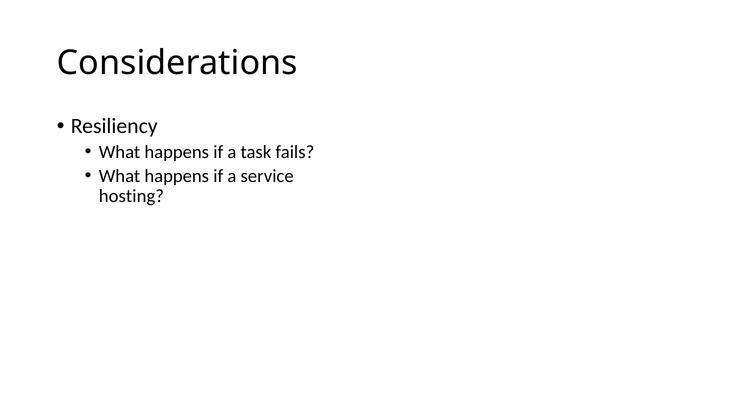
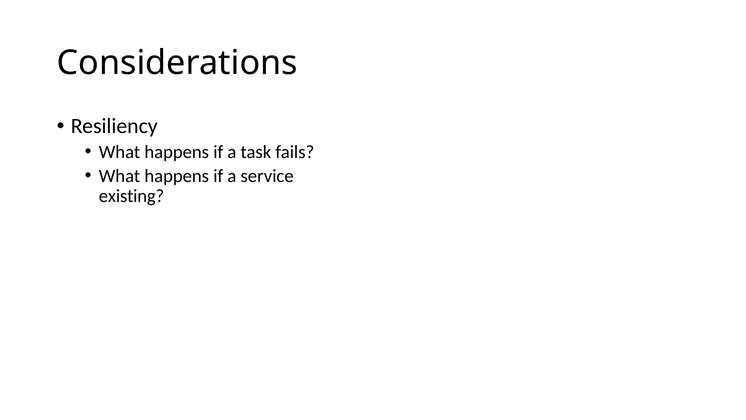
hosting: hosting -> existing
